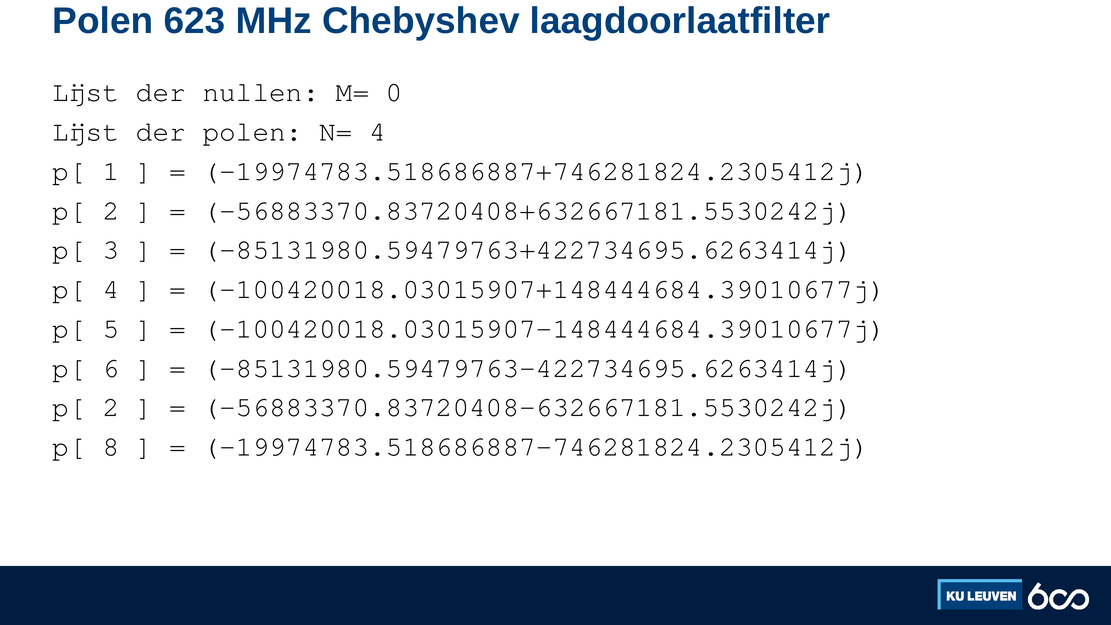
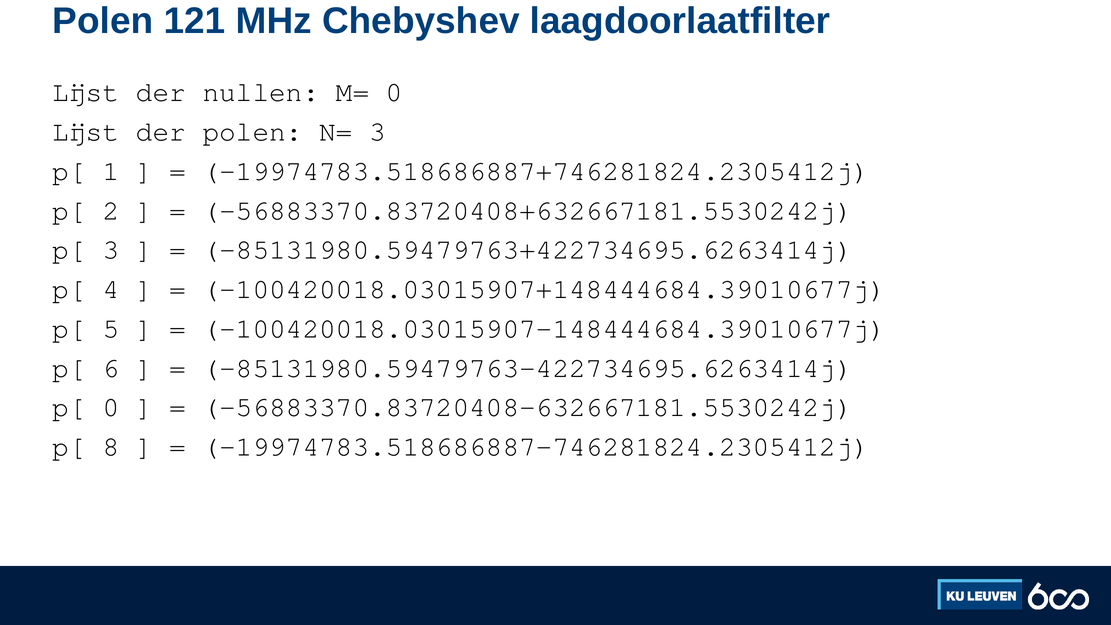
623: 623 -> 121
N= 4: 4 -> 3
2 at (111, 407): 2 -> 0
